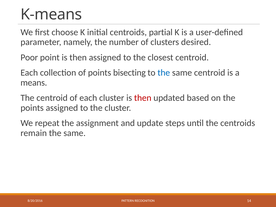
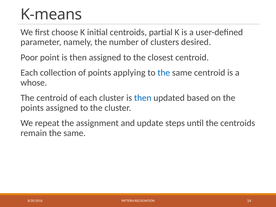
bisecting: bisecting -> applying
means: means -> whose
then at (143, 98) colour: red -> blue
